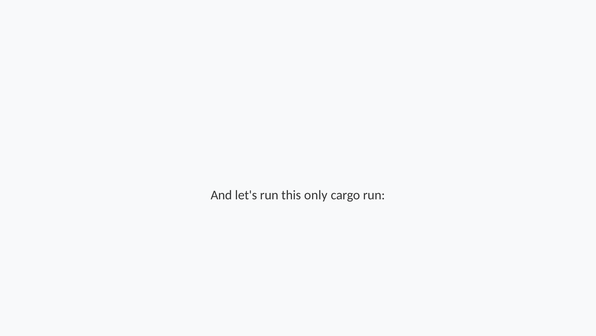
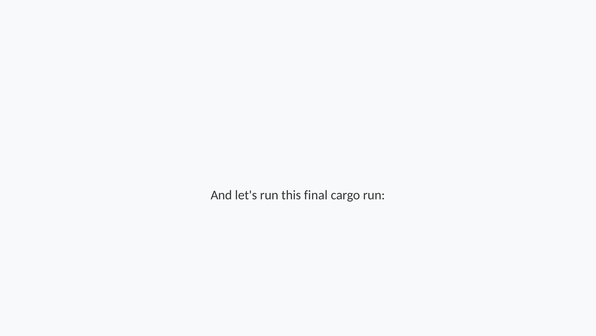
only: only -> final
